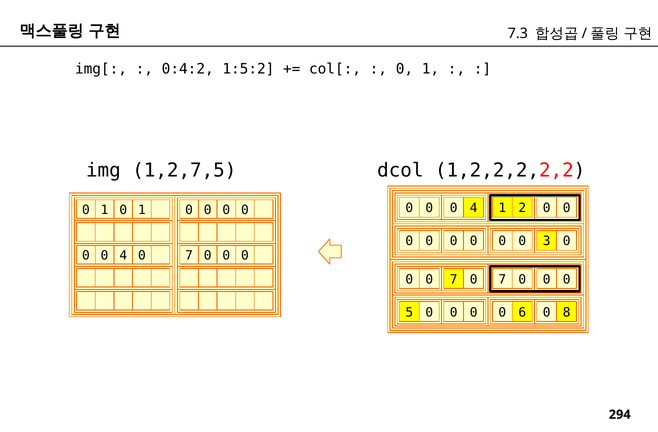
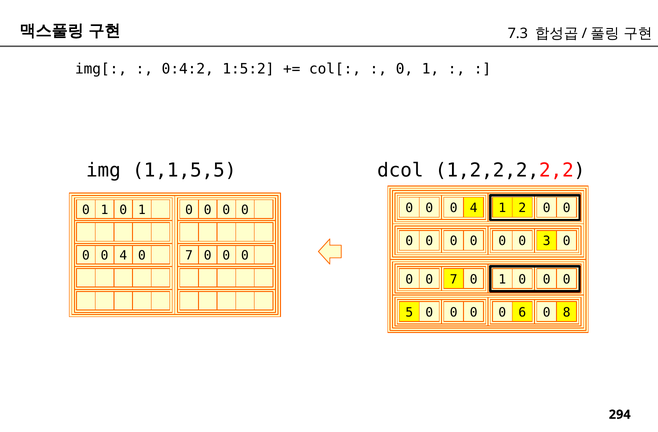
1,2,7,5: 1,2,7,5 -> 1,1,5,5
7 0 7: 7 -> 1
